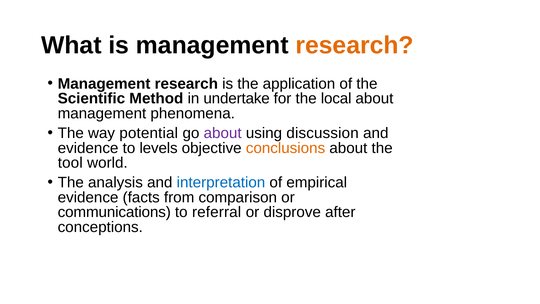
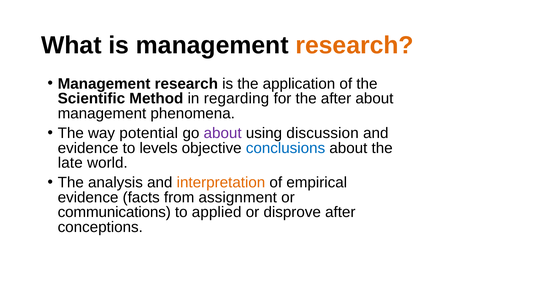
undertake: undertake -> regarding
the local: local -> after
conclusions colour: orange -> blue
tool: tool -> late
interpretation colour: blue -> orange
comparison: comparison -> assignment
referral: referral -> applied
